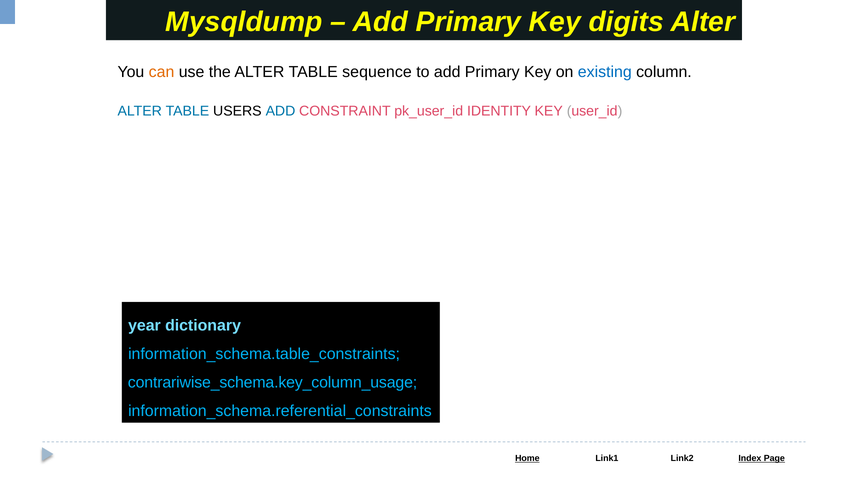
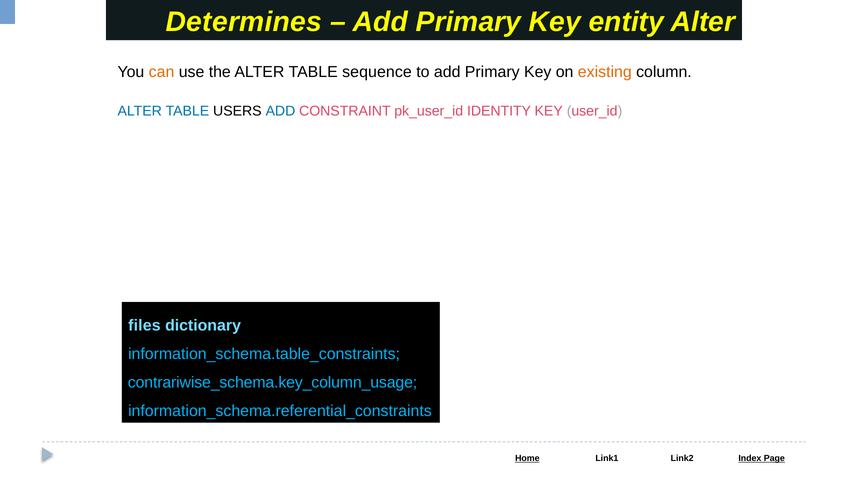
Mysqldump: Mysqldump -> Determines
digits: digits -> entity
existing colour: blue -> orange
year: year -> files
